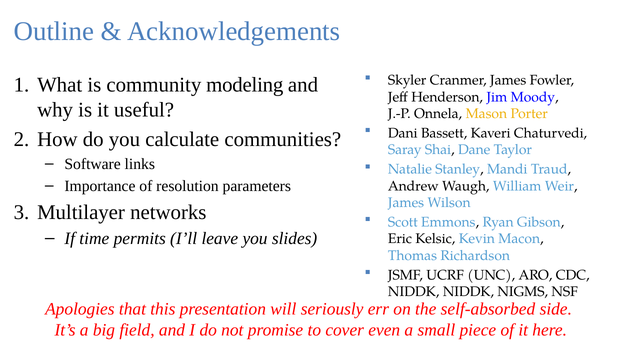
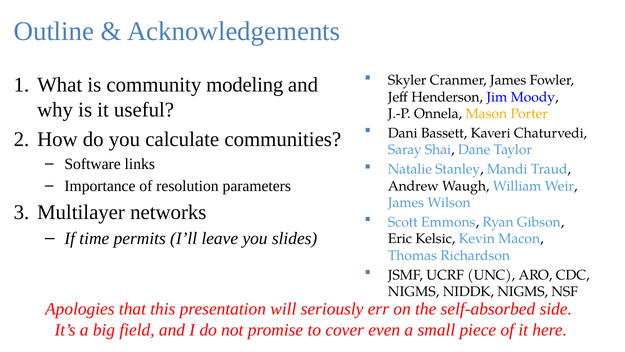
NIDDK at (414, 291): NIDDK -> NIGMS
